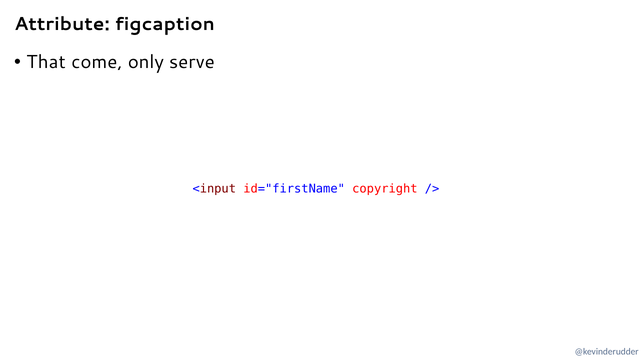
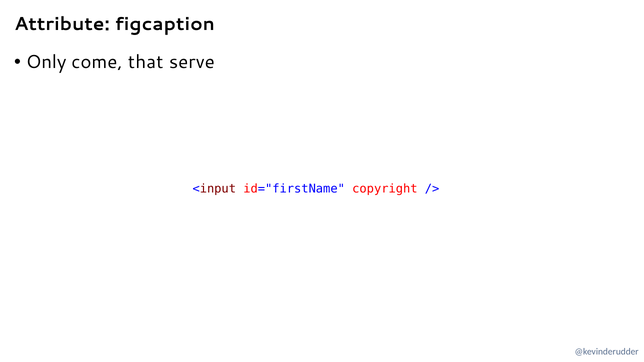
That: That -> Only
only: only -> that
